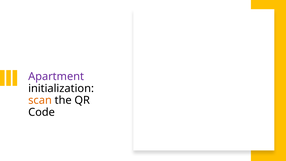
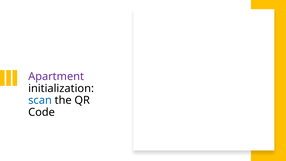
scan colour: orange -> blue
